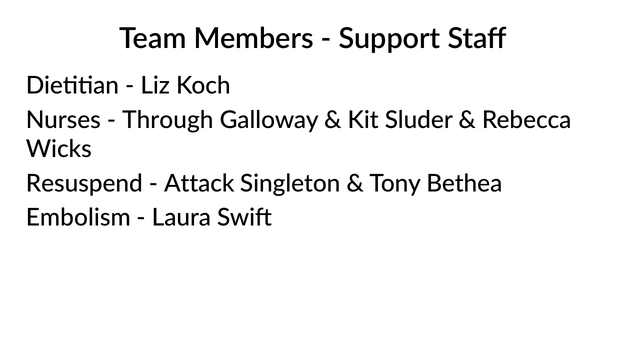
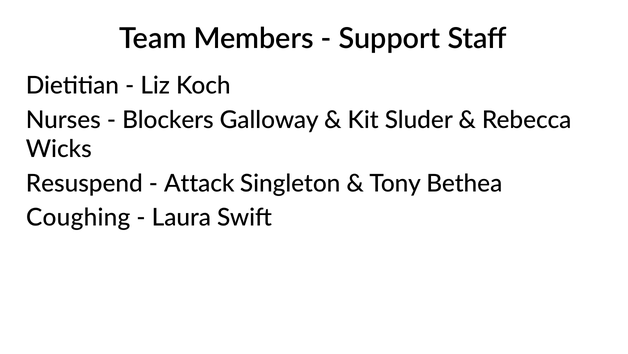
Through: Through -> Blockers
Embolism: Embolism -> Coughing
